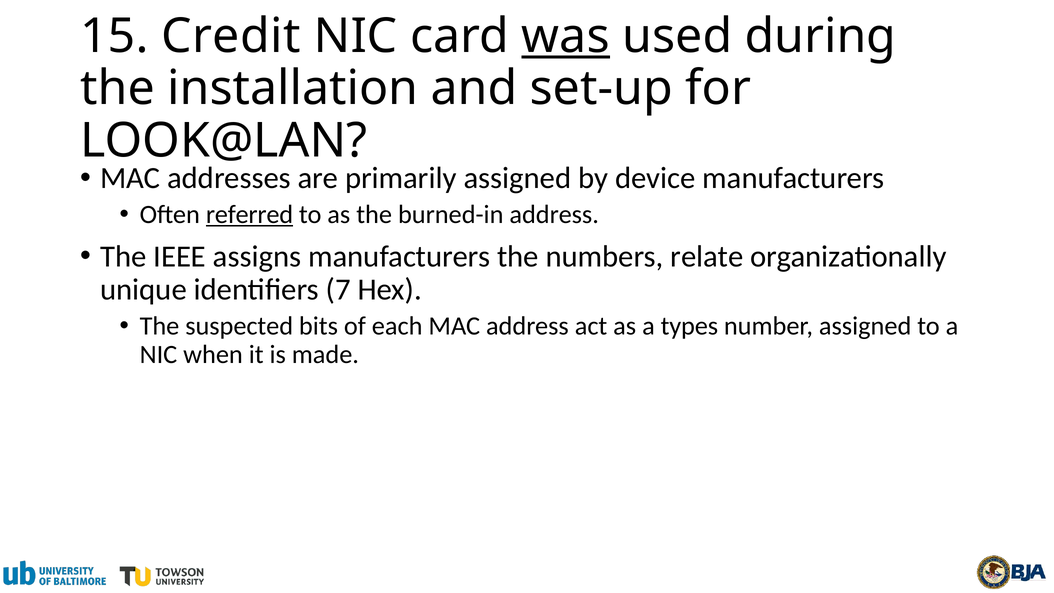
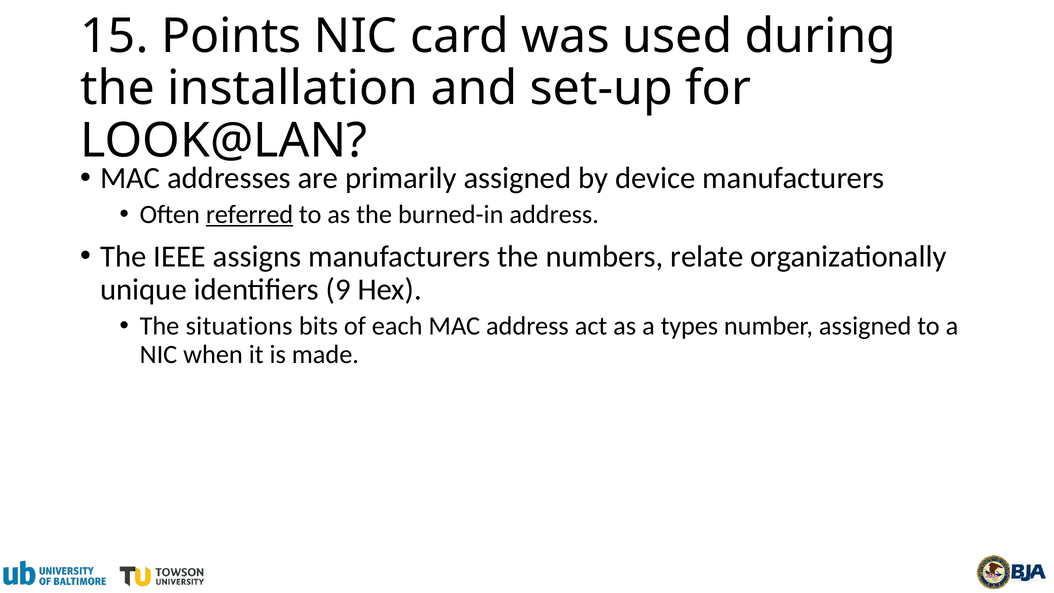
Credit: Credit -> Points
was underline: present -> none
7: 7 -> 9
suspected: suspected -> situations
